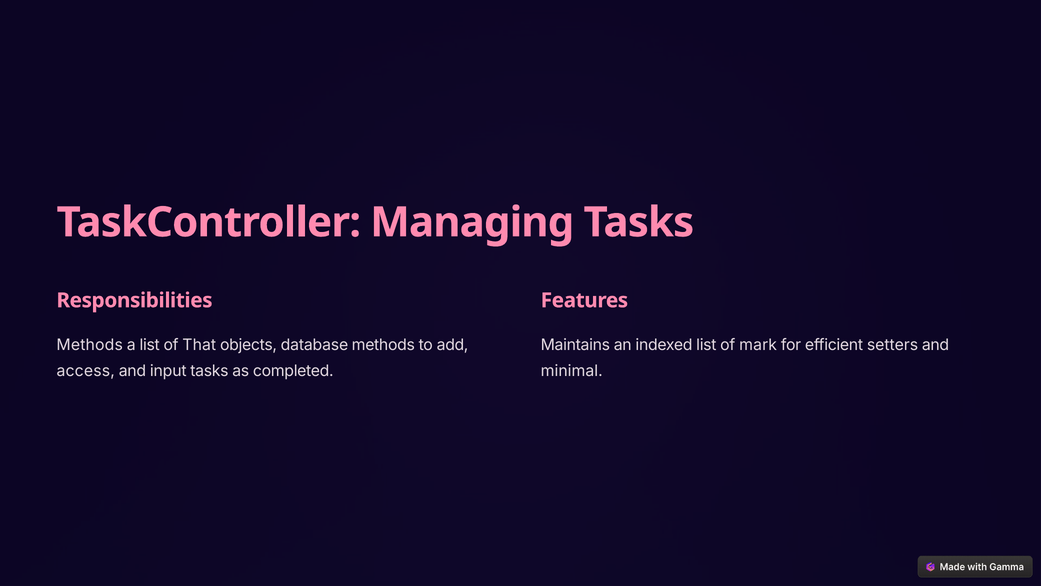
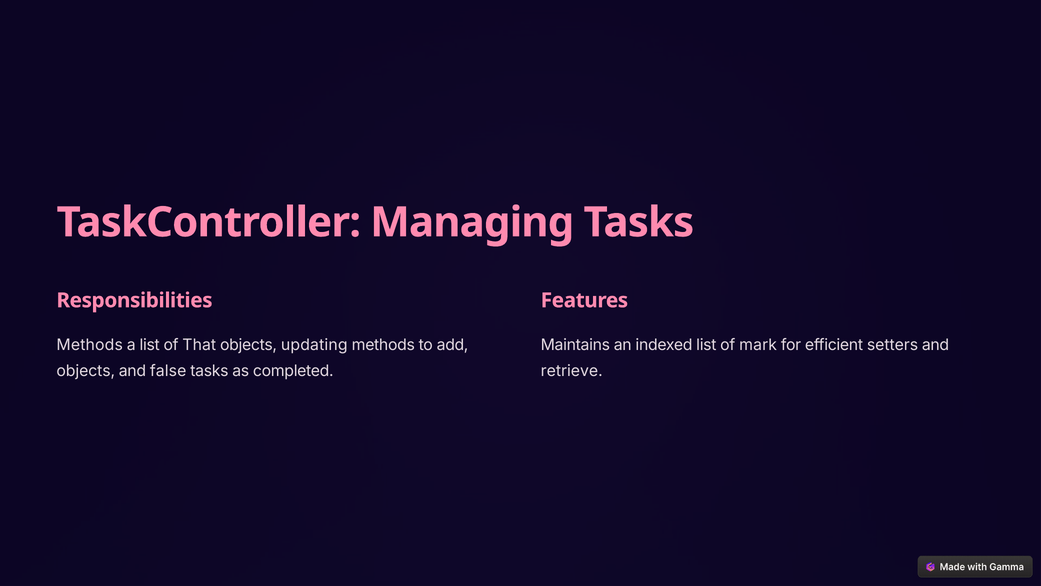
database: database -> updating
access at (86, 371): access -> objects
input: input -> false
minimal: minimal -> retrieve
